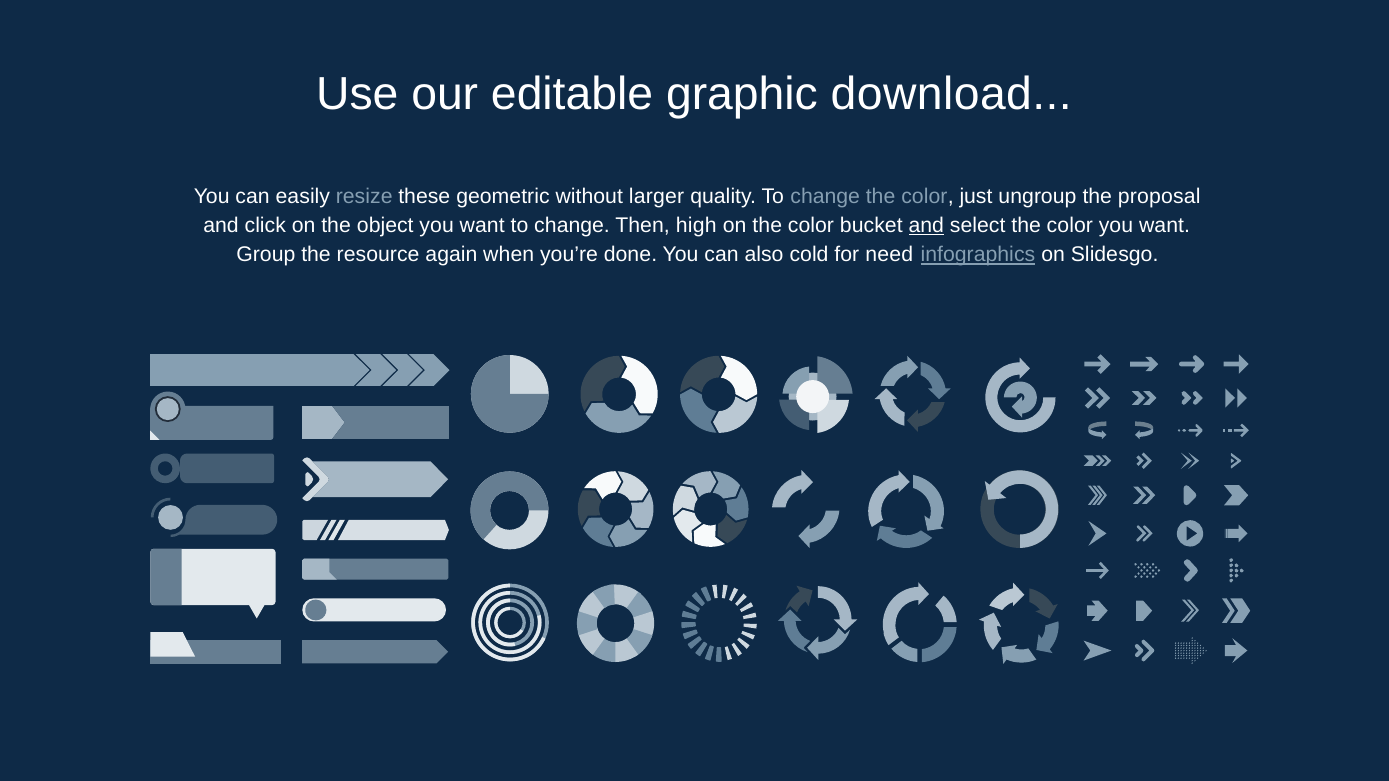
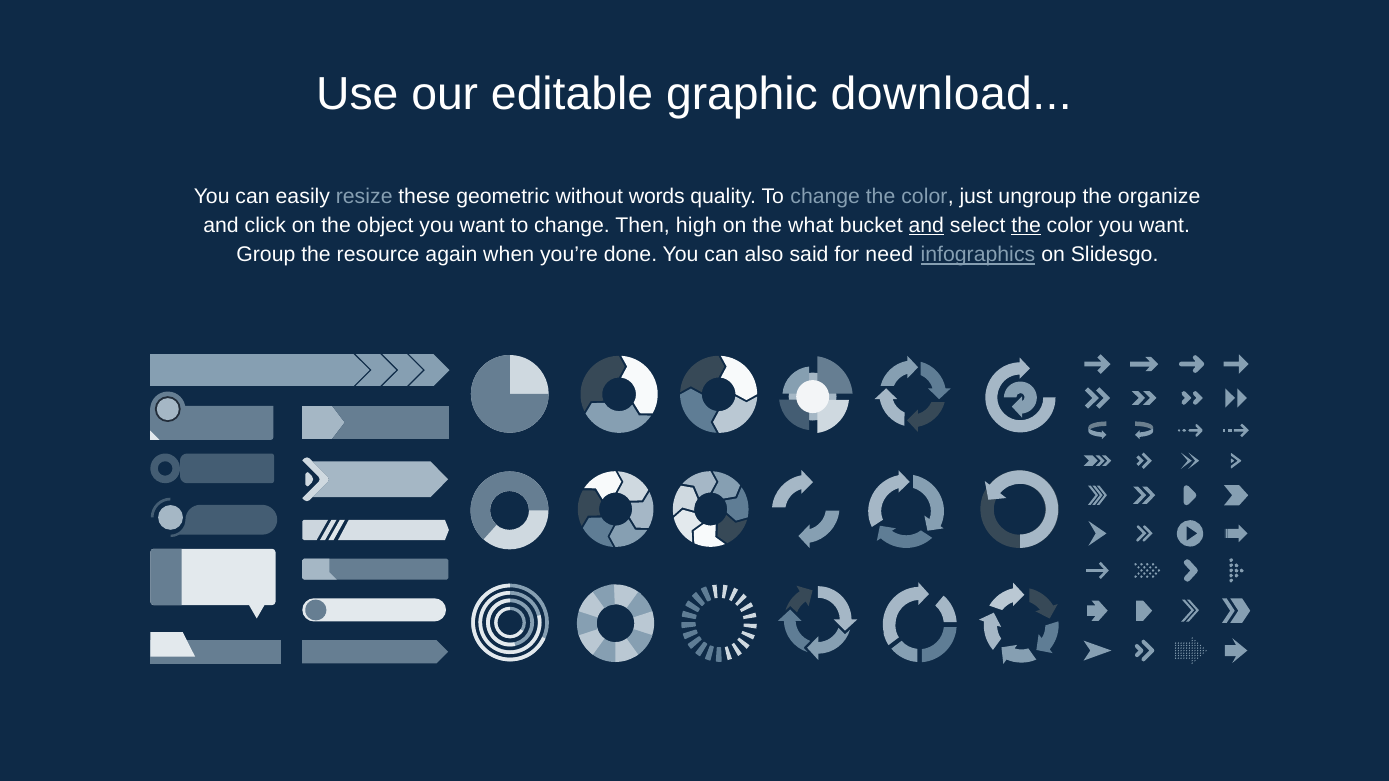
larger: larger -> words
proposal: proposal -> organize
on the color: color -> what
the at (1026, 226) underline: none -> present
cold: cold -> said
